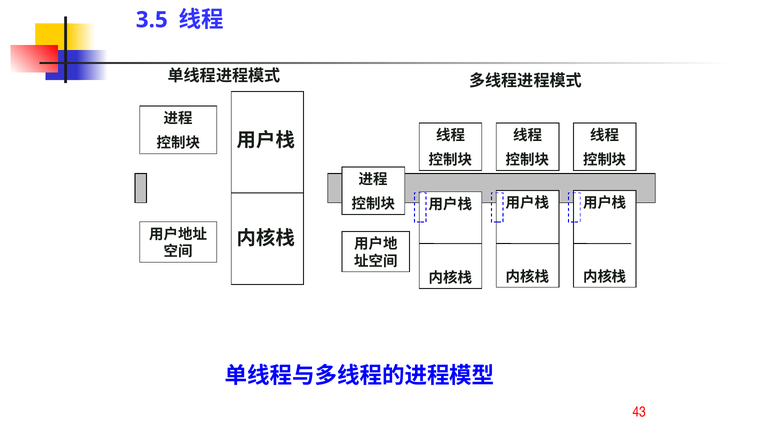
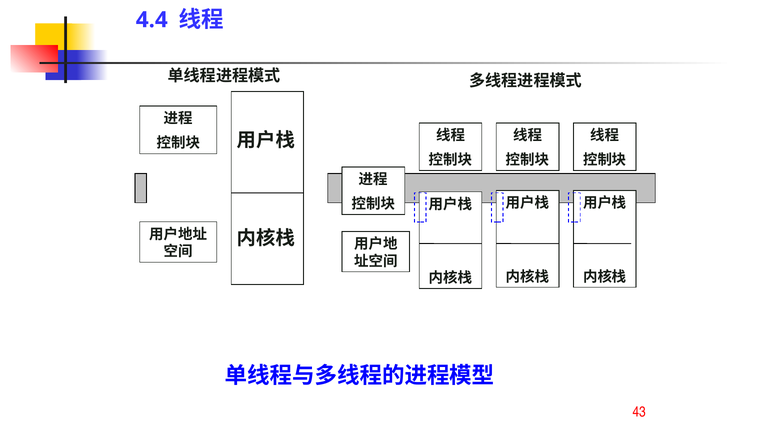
3.5: 3.5 -> 4.4
